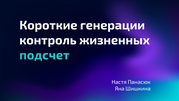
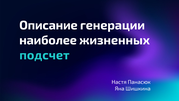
Короткие: Короткие -> Описание
контроль: контроль -> наиболее
